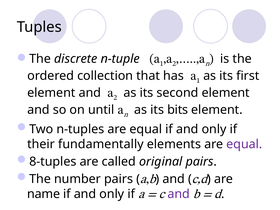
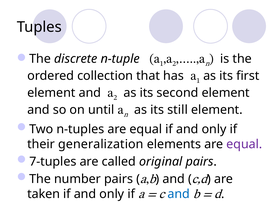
bits: bits -> still
fundamentally: fundamentally -> generalization
8-tuples: 8-tuples -> 7-tuples
name: name -> taken
and at (179, 194) colour: purple -> blue
